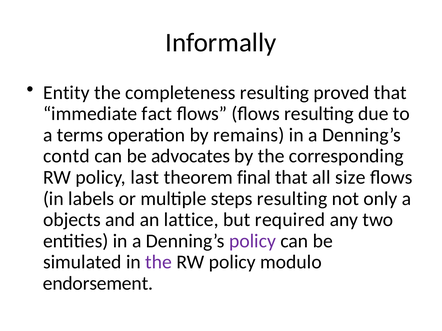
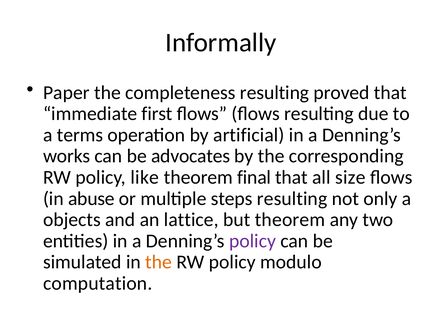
Entity: Entity -> Paper
fact: fact -> first
remains: remains -> artificial
contd: contd -> works
last: last -> like
labels: labels -> abuse
but required: required -> theorem
the at (159, 263) colour: purple -> orange
endorsement: endorsement -> computation
